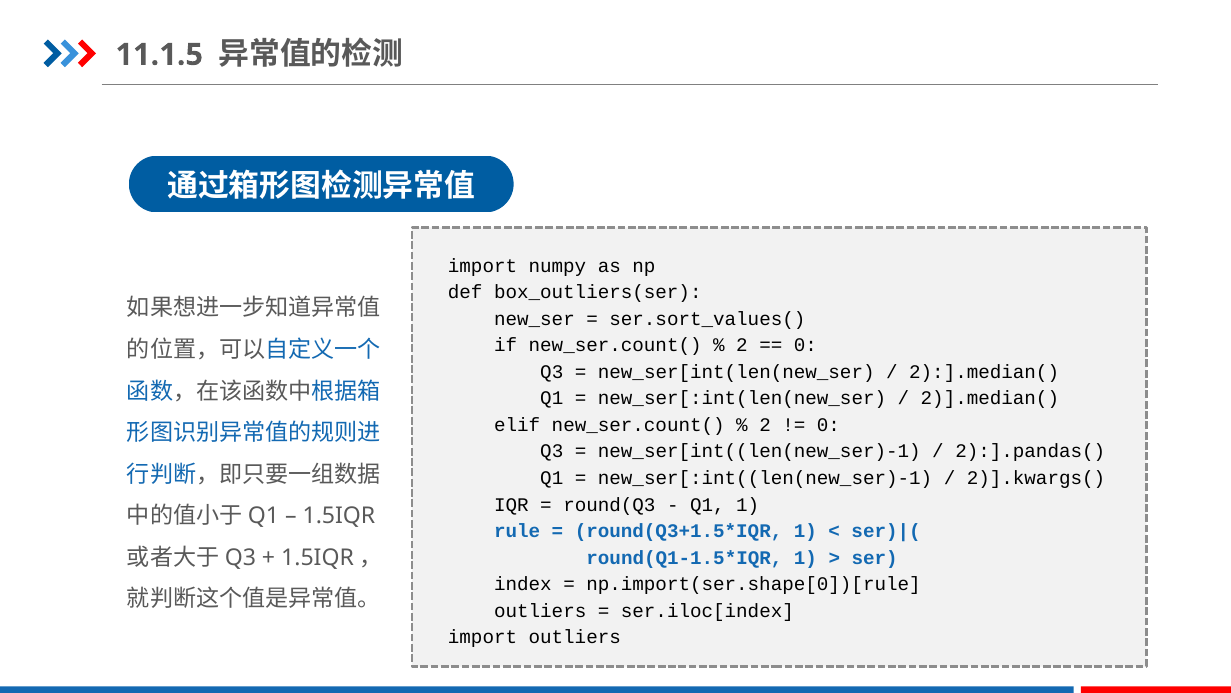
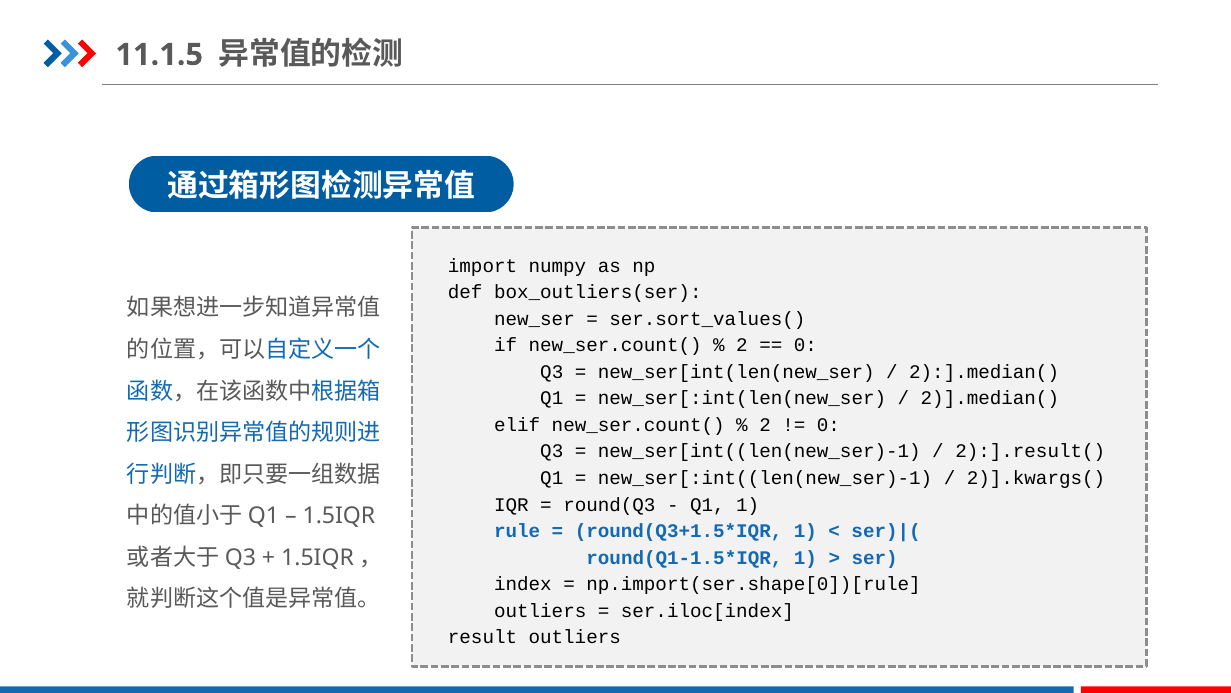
2):].pandas(: 2):].pandas( -> 2):].result(
import at (483, 637): import -> result
